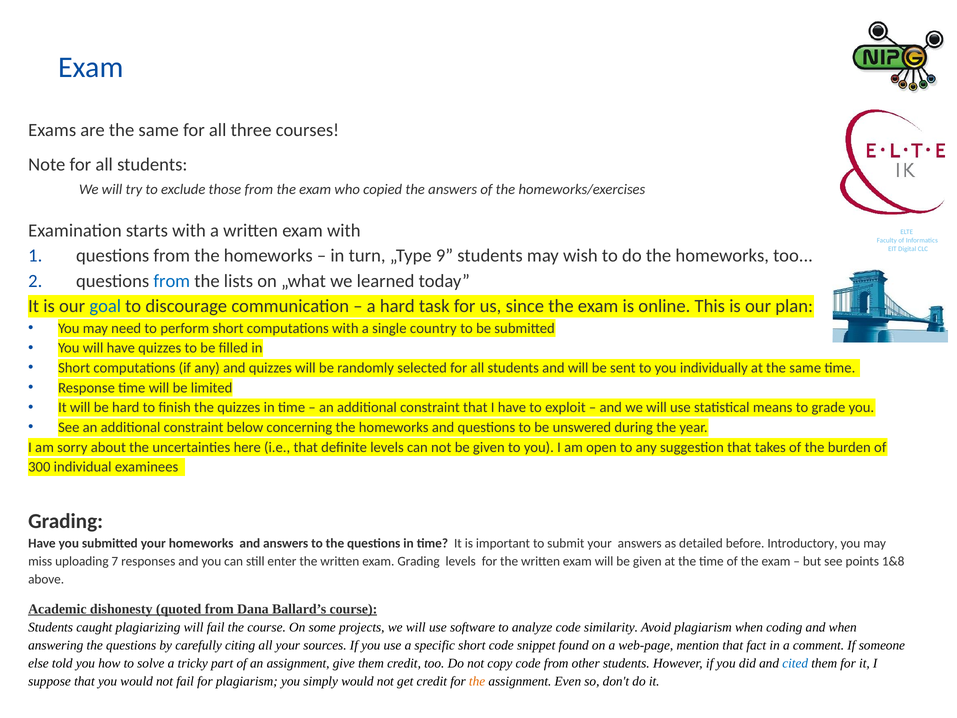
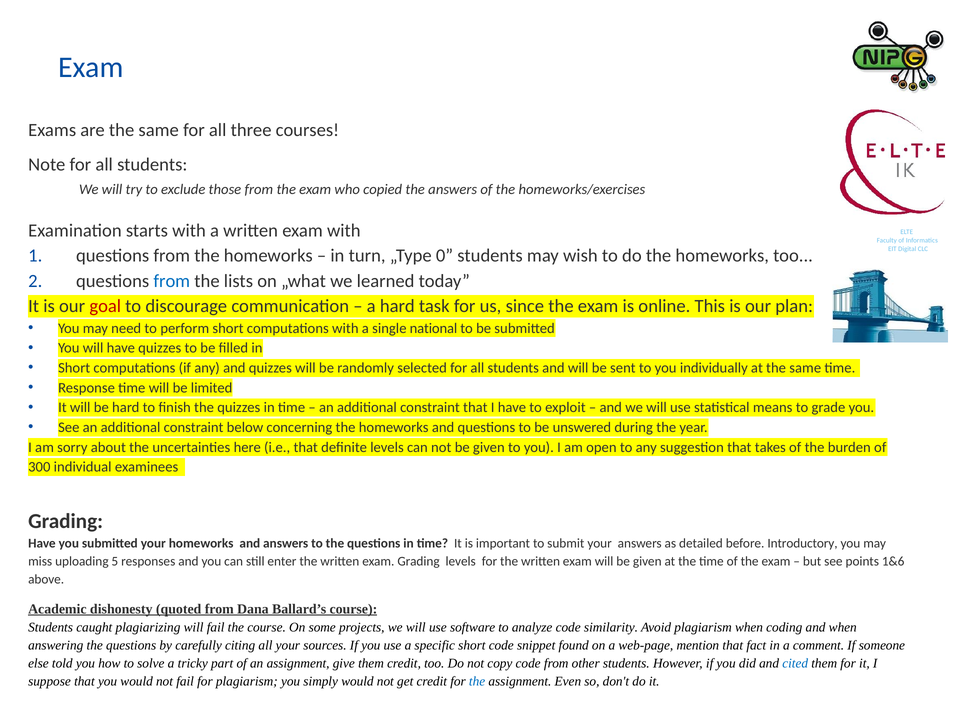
9: 9 -> 0
goal colour: blue -> red
country: country -> national
7: 7 -> 5
1&8: 1&8 -> 1&6
the at (477, 681) colour: orange -> blue
